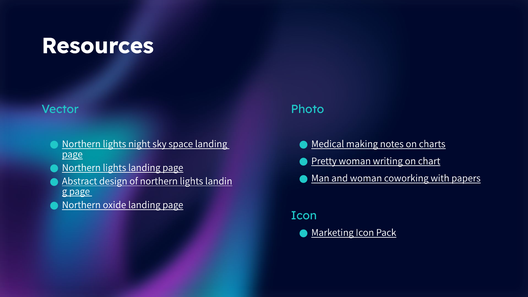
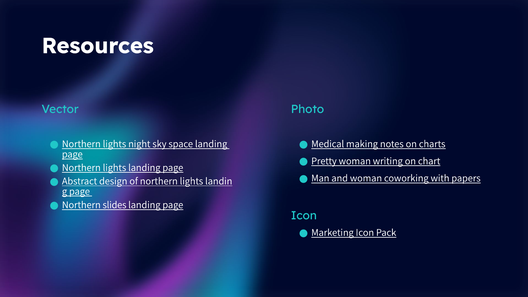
oxide: oxide -> slides
